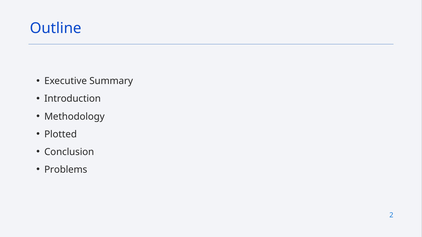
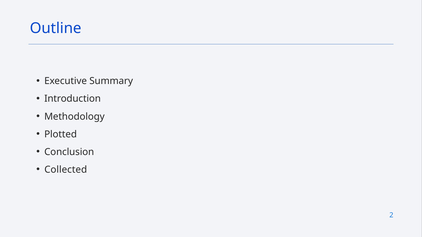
Problems: Problems -> Collected
